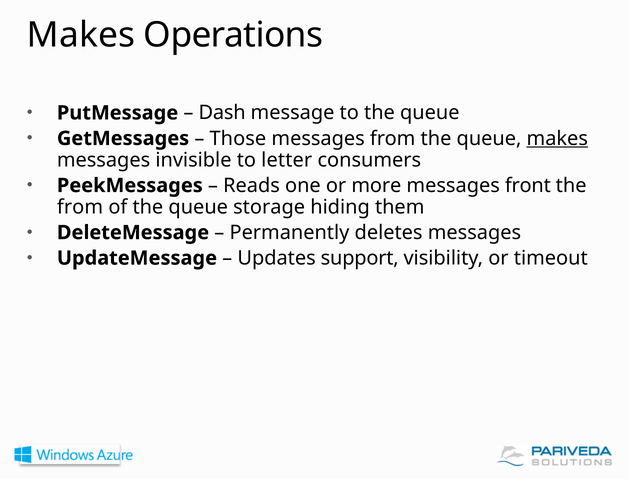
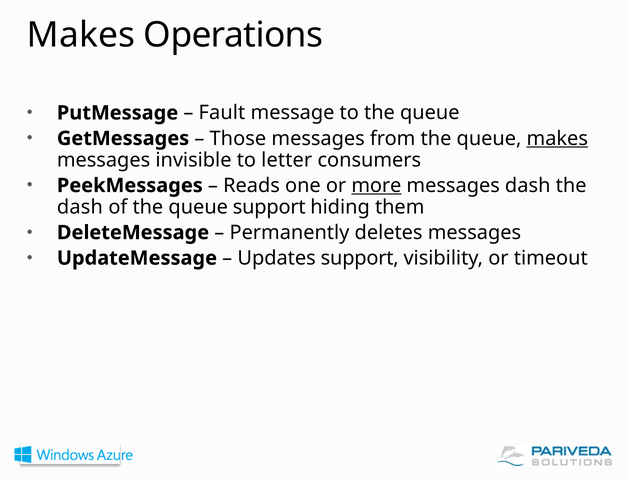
Dash: Dash -> Fault
more underline: none -> present
messages front: front -> dash
from at (80, 207): from -> dash
queue storage: storage -> support
